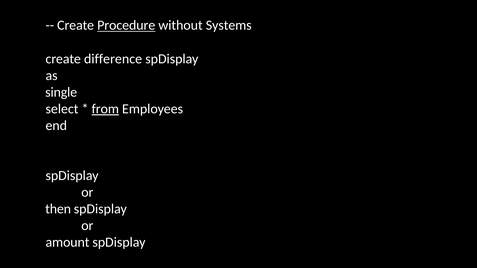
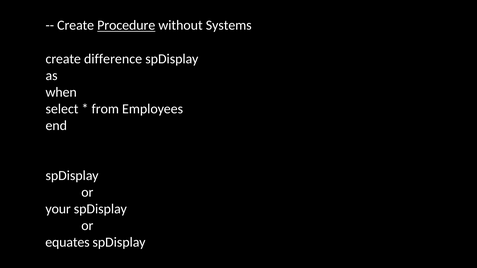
single: single -> when
from underline: present -> none
then: then -> your
amount: amount -> equates
